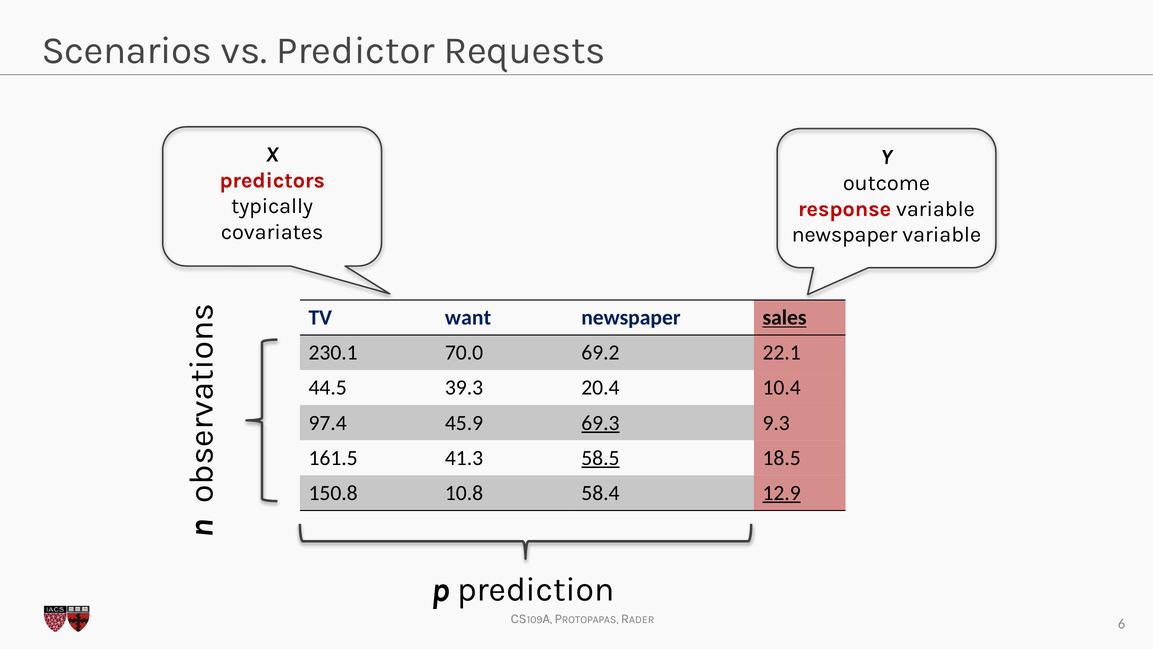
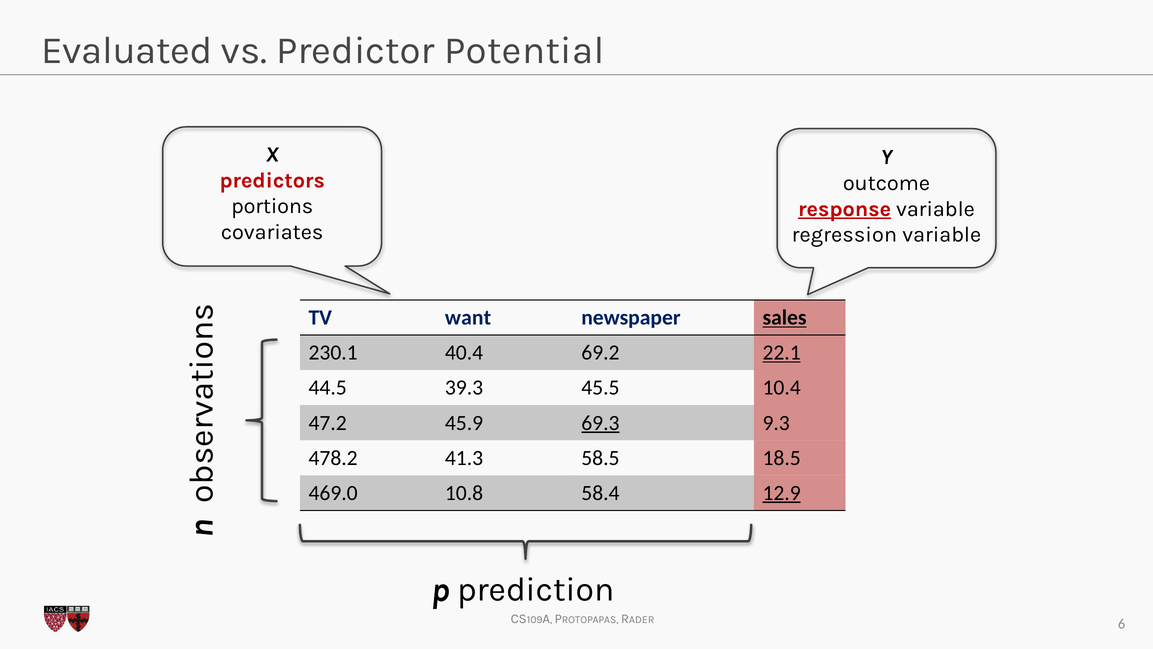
Scenarios: Scenarios -> Evaluated
Requests: Requests -> Potential
typically: typically -> portions
response underline: none -> present
newspaper at (845, 235): newspaper -> regression
70.0: 70.0 -> 40.4
22.1 underline: none -> present
20.4: 20.4 -> 45.5
97.4: 97.4 -> 47.2
161.5: 161.5 -> 478.2
58.5 underline: present -> none
150.8: 150.8 -> 469.0
